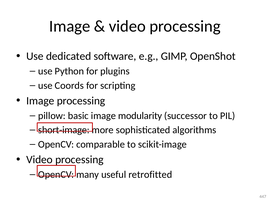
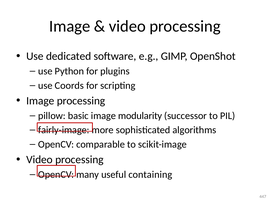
short-image: short-image -> fairly-image
retrofitted: retrofitted -> containing
